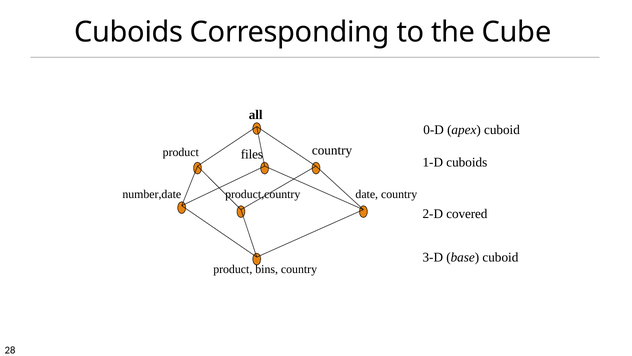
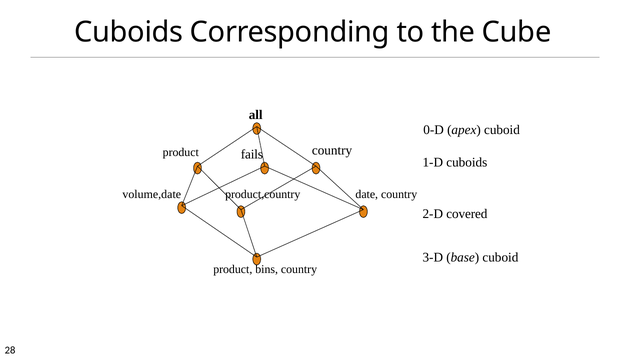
files: files -> fails
number,date: number,date -> volume,date
